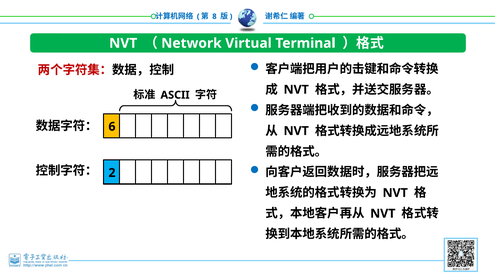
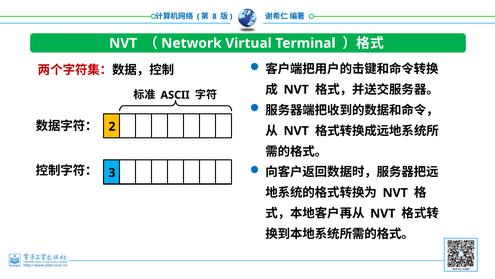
6: 6 -> 2
2: 2 -> 3
